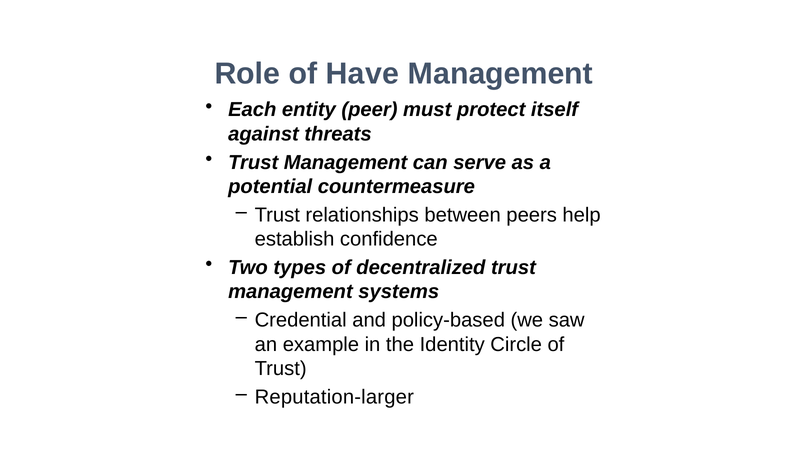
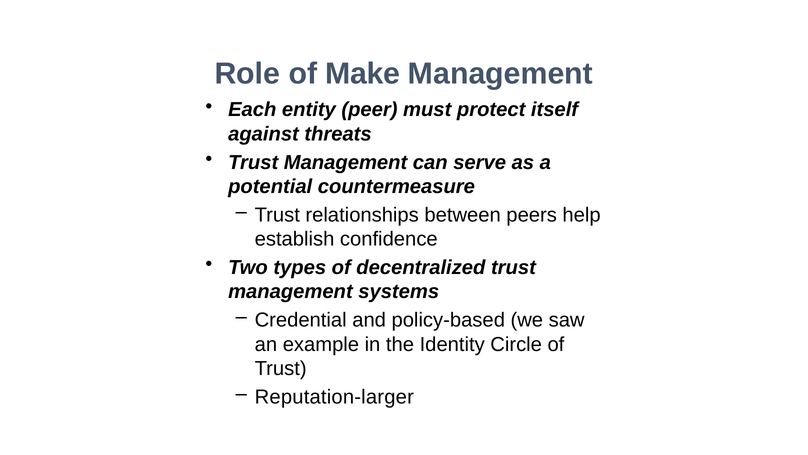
Have: Have -> Make
